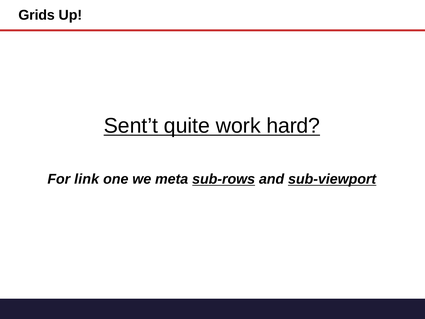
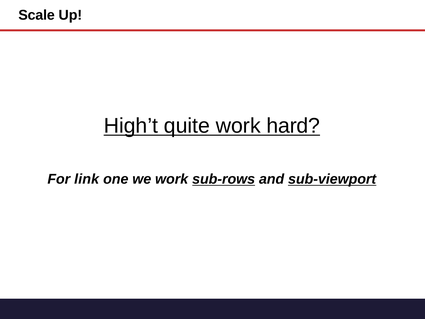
Grids: Grids -> Scale
Sent’t: Sent’t -> High’t
we meta: meta -> work
